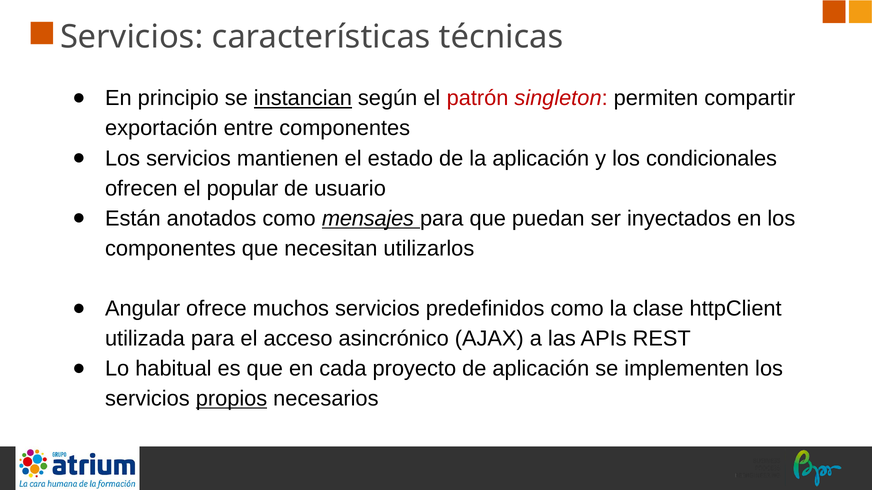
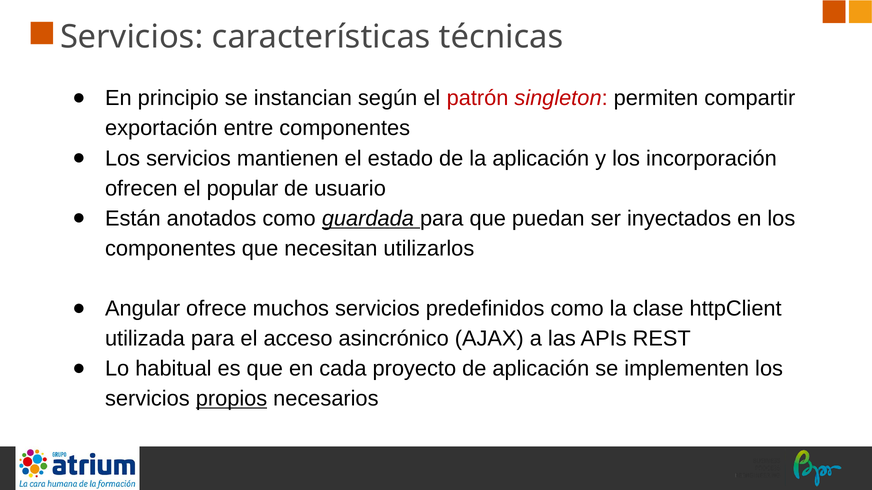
instancian underline: present -> none
condicionales: condicionales -> incorporación
mensajes: mensajes -> guardada
